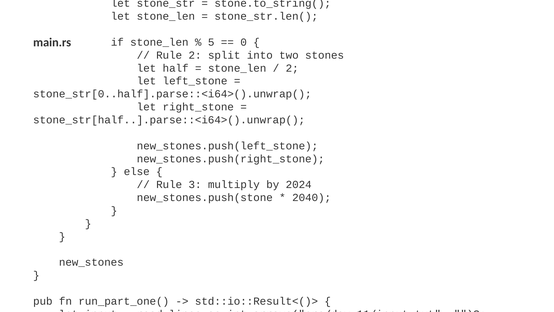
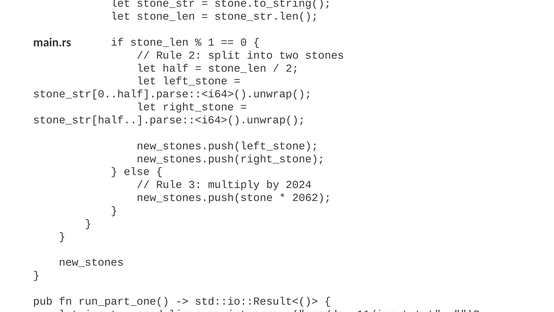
5 at (211, 42): 5 -> 1
2040: 2040 -> 2062
